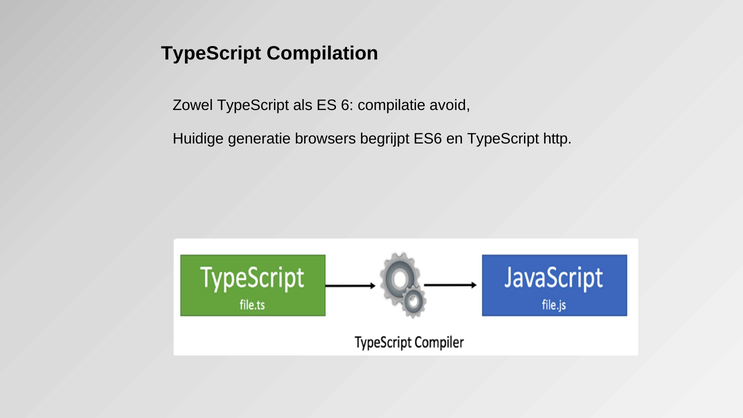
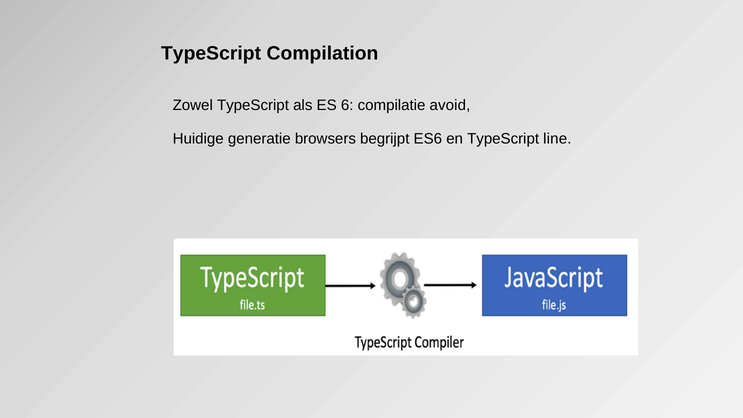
http: http -> line
